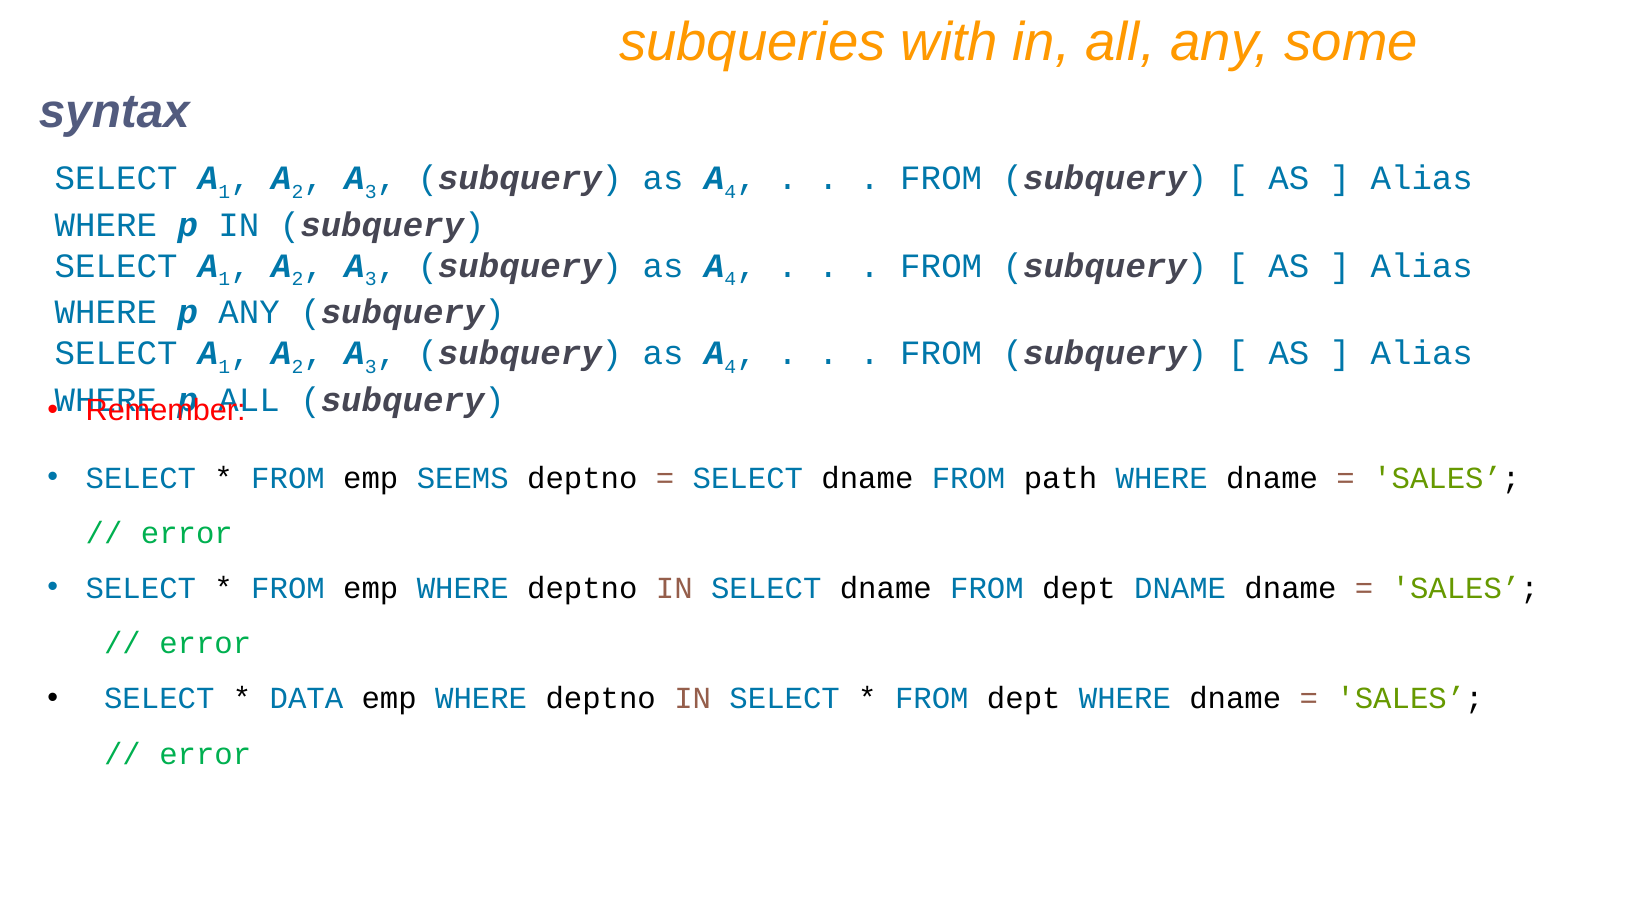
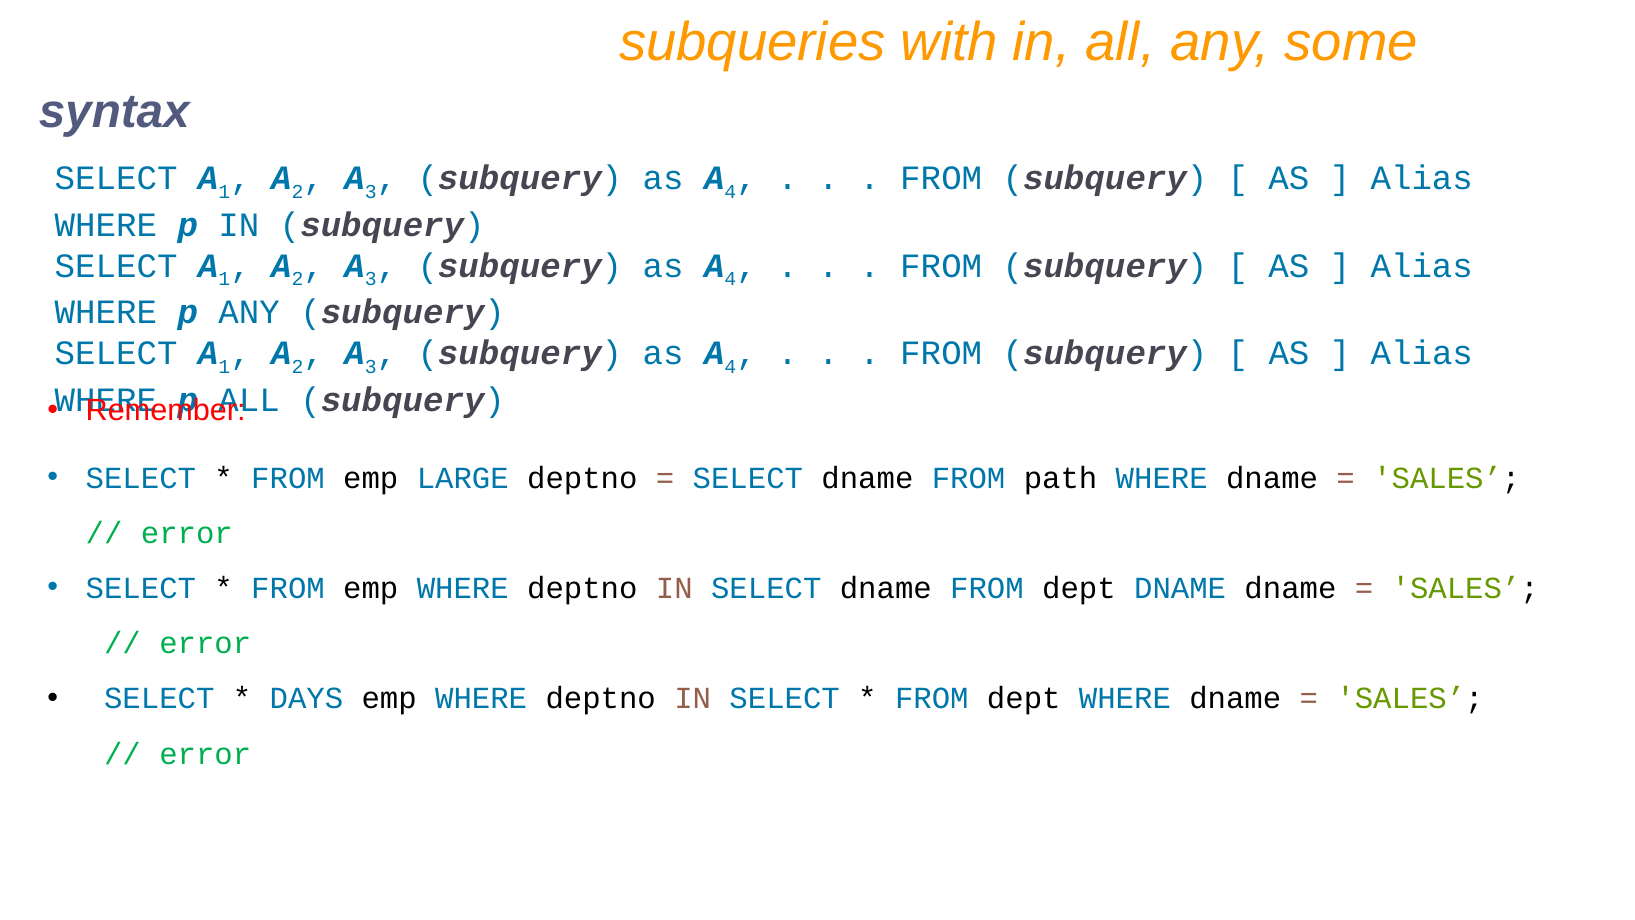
SEEMS: SEEMS -> LARGE
DATA: DATA -> DAYS
